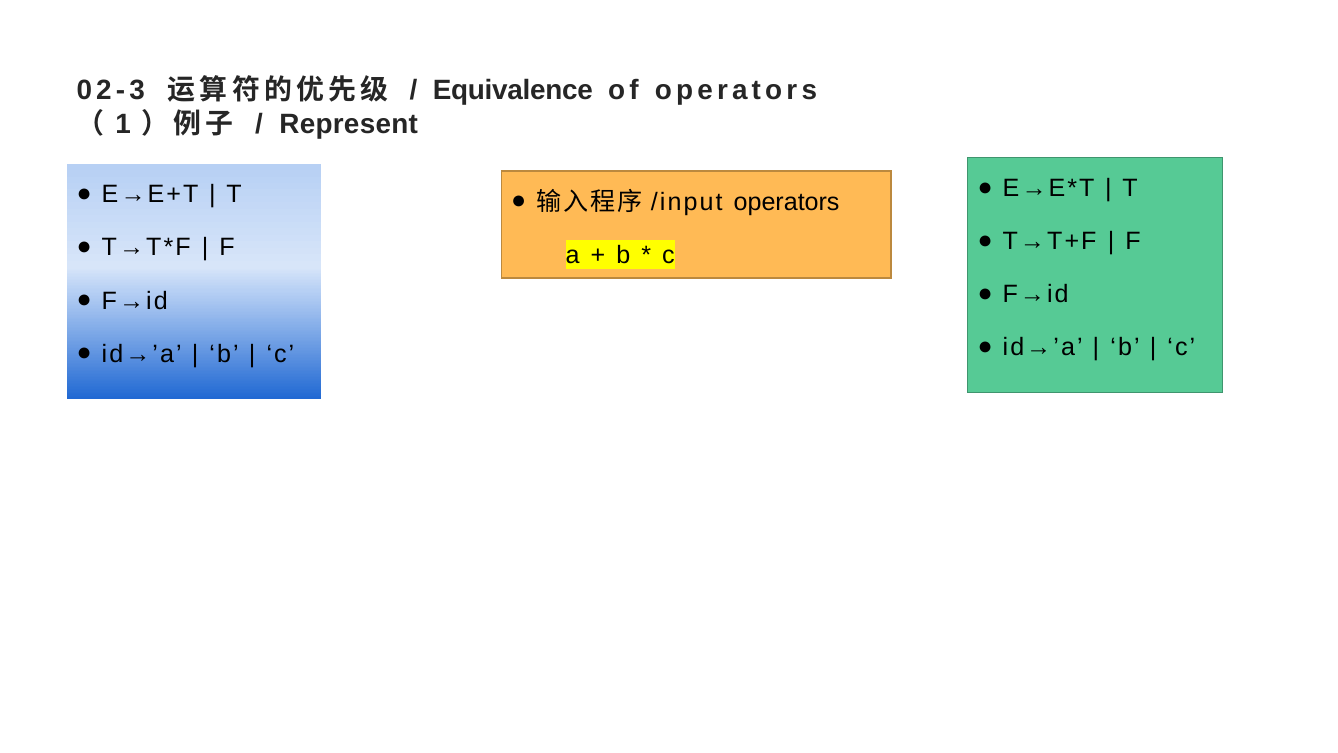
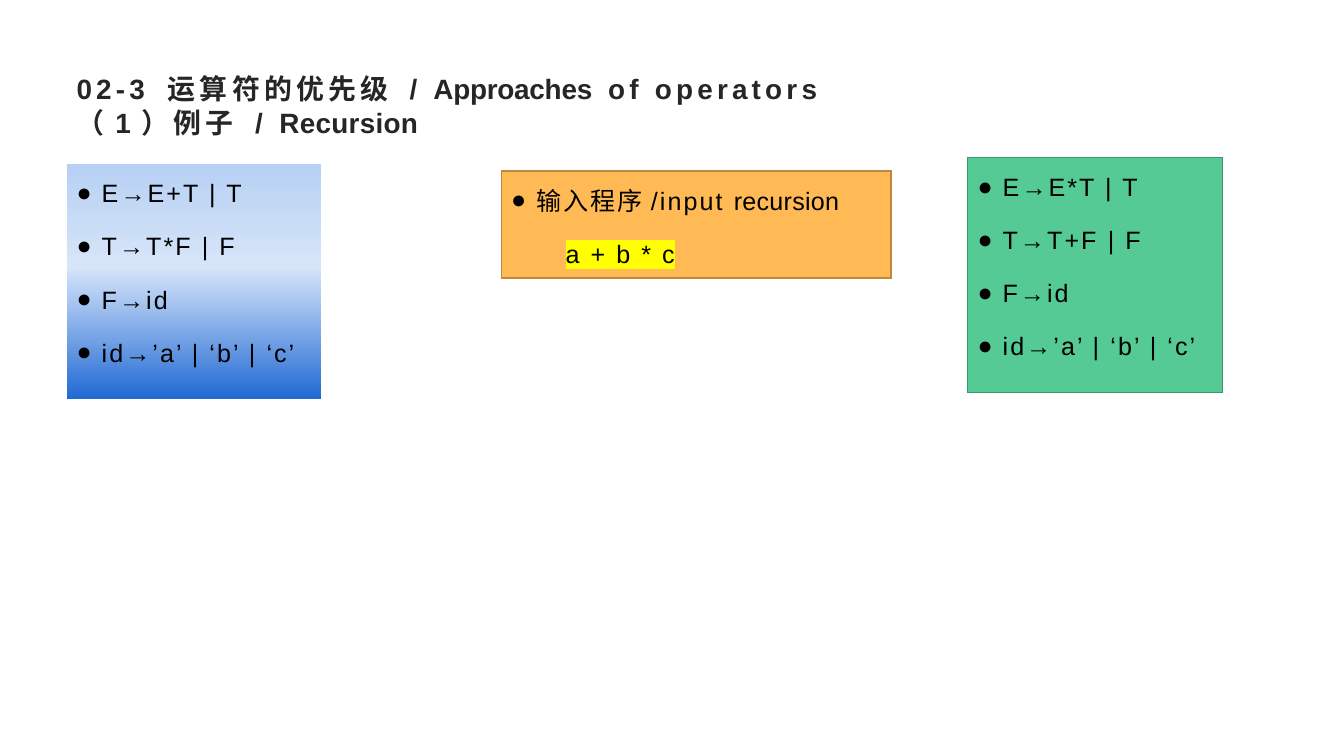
Equivalence: Equivalence -> Approaches
Represent at (349, 124): Represent -> Recursion
operators at (787, 202): operators -> recursion
